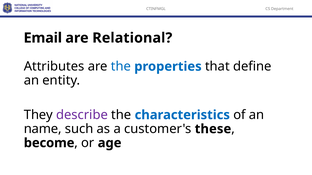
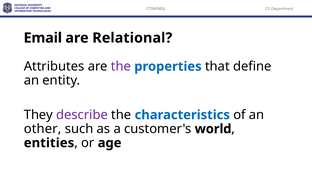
the at (121, 67) colour: blue -> purple
name: name -> other
these: these -> world
become: become -> entities
